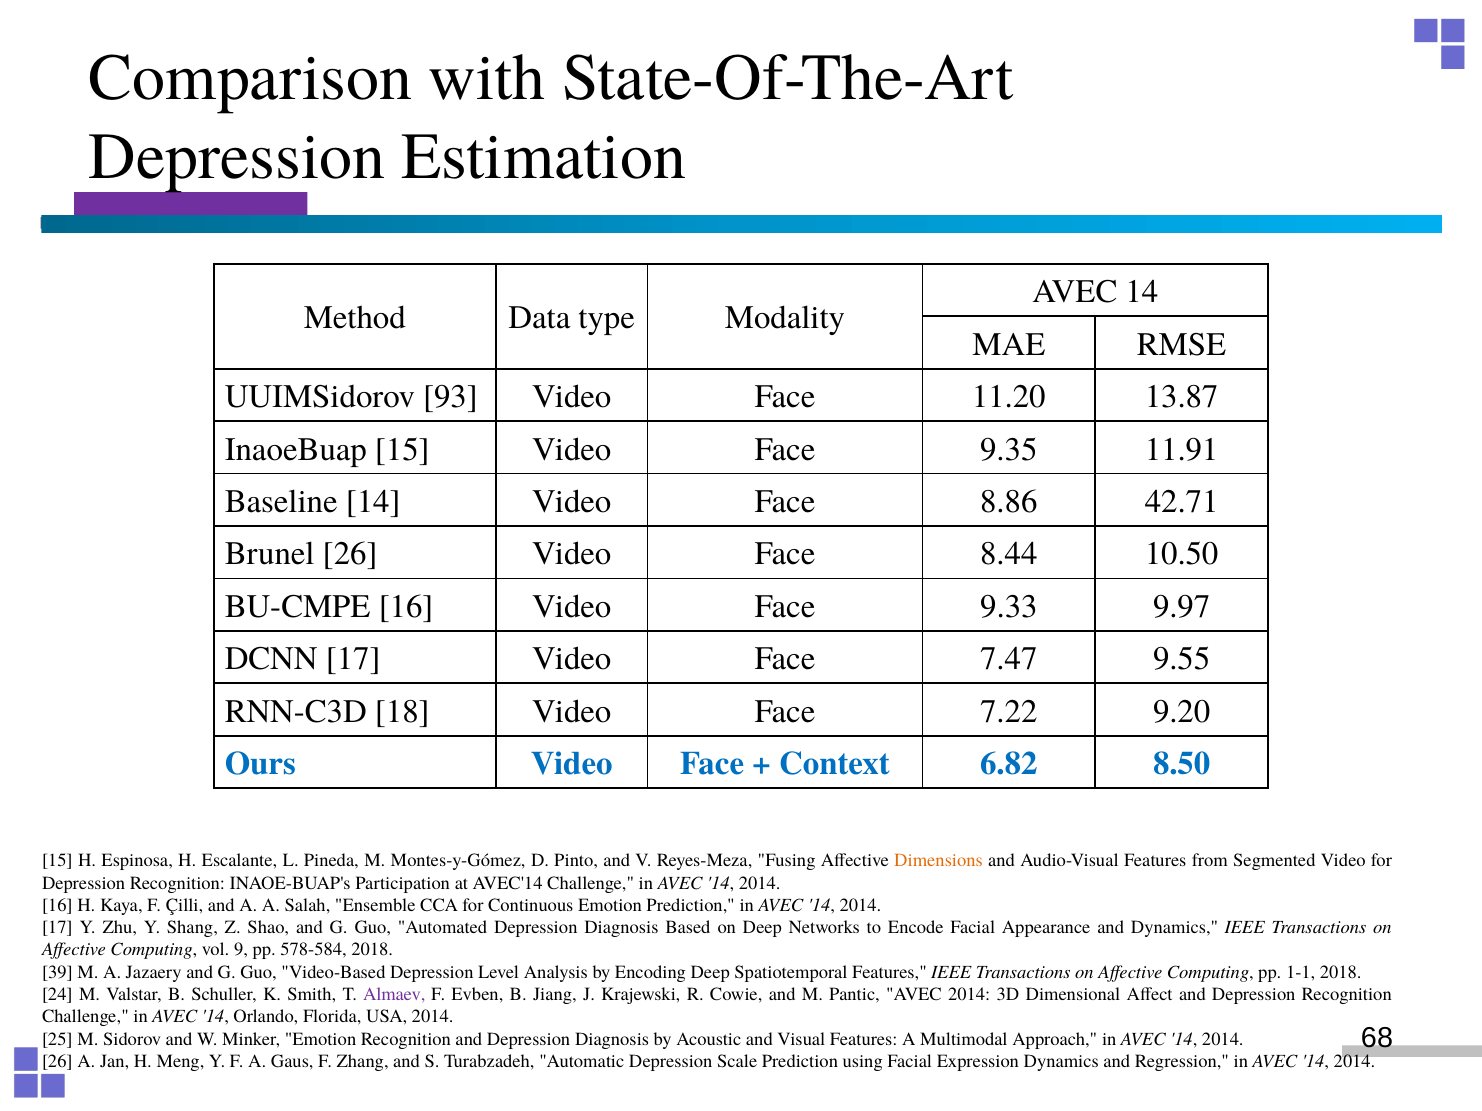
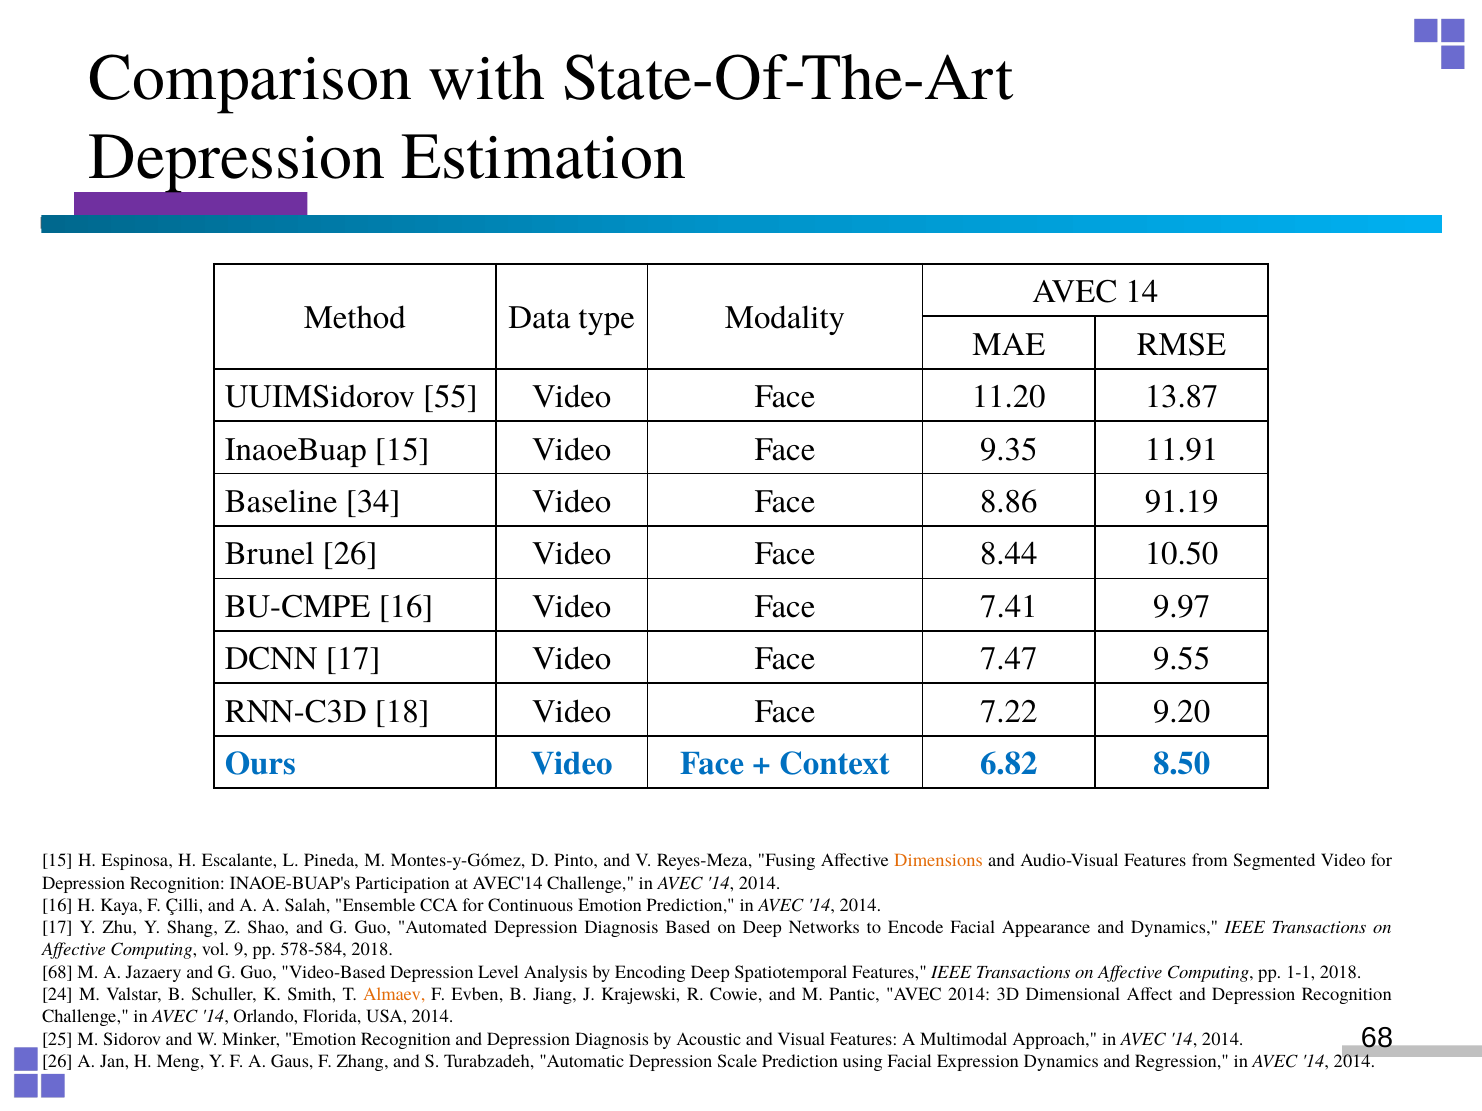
93: 93 -> 55
Baseline 14: 14 -> 34
42.71: 42.71 -> 91.19
9.33: 9.33 -> 7.41
39 at (57, 973): 39 -> 68
Almaev colour: purple -> orange
